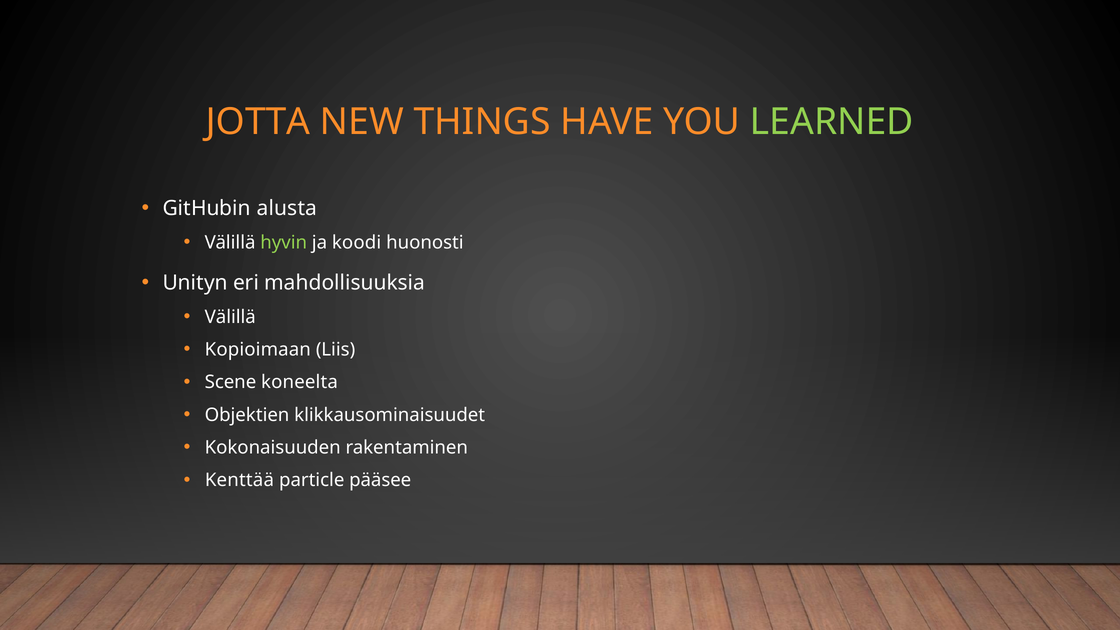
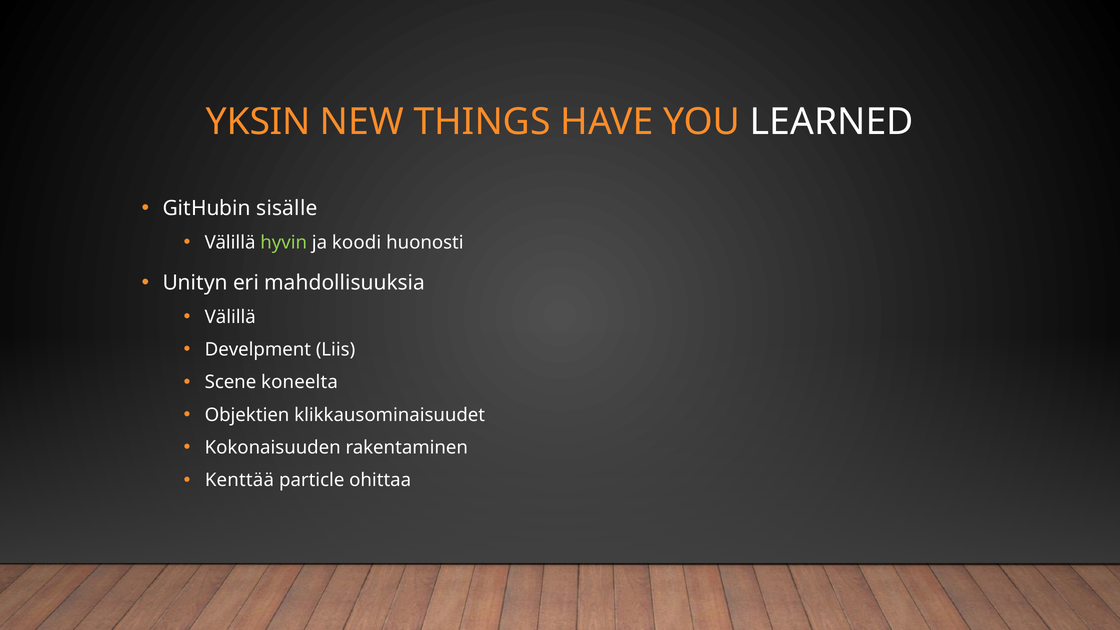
JOTTA: JOTTA -> YKSIN
LEARNED colour: light green -> white
alusta: alusta -> sisälle
Kopioimaan: Kopioimaan -> Develpment
pääsee: pääsee -> ohittaa
